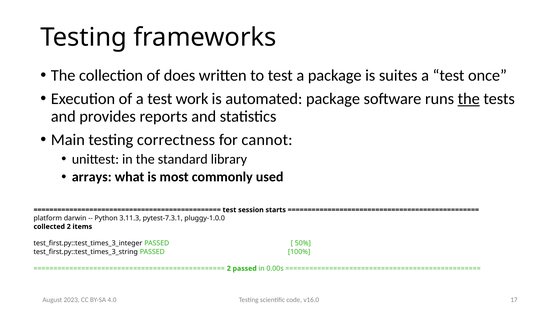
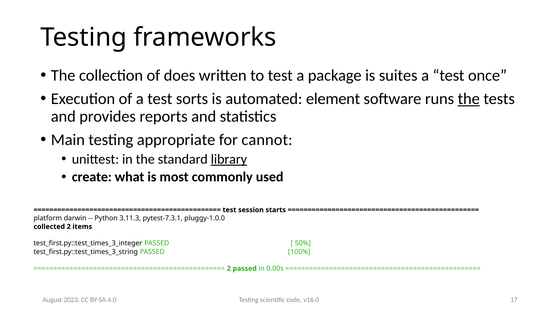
work: work -> sorts
automated package: package -> element
correctness: correctness -> appropriate
library underline: none -> present
arrays: arrays -> create
